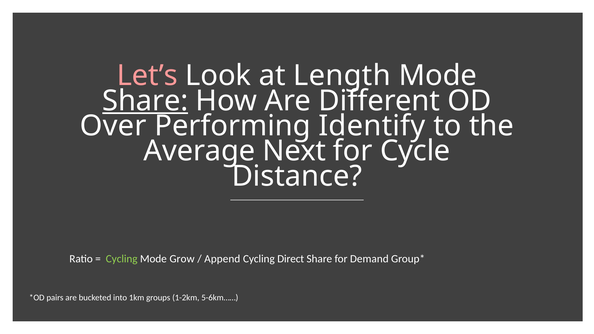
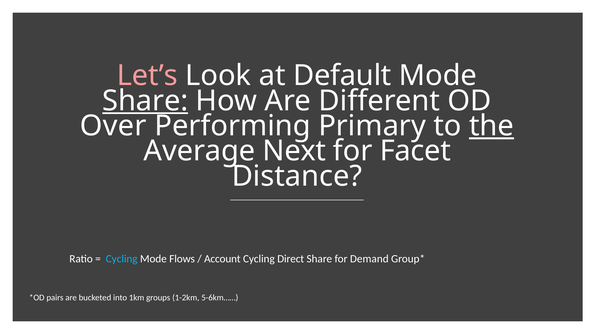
Length: Length -> Default
Identify: Identify -> Primary
the underline: none -> present
Cycle: Cycle -> Facet
Cycling at (122, 259) colour: light green -> light blue
Grow: Grow -> Flows
Append: Append -> Account
